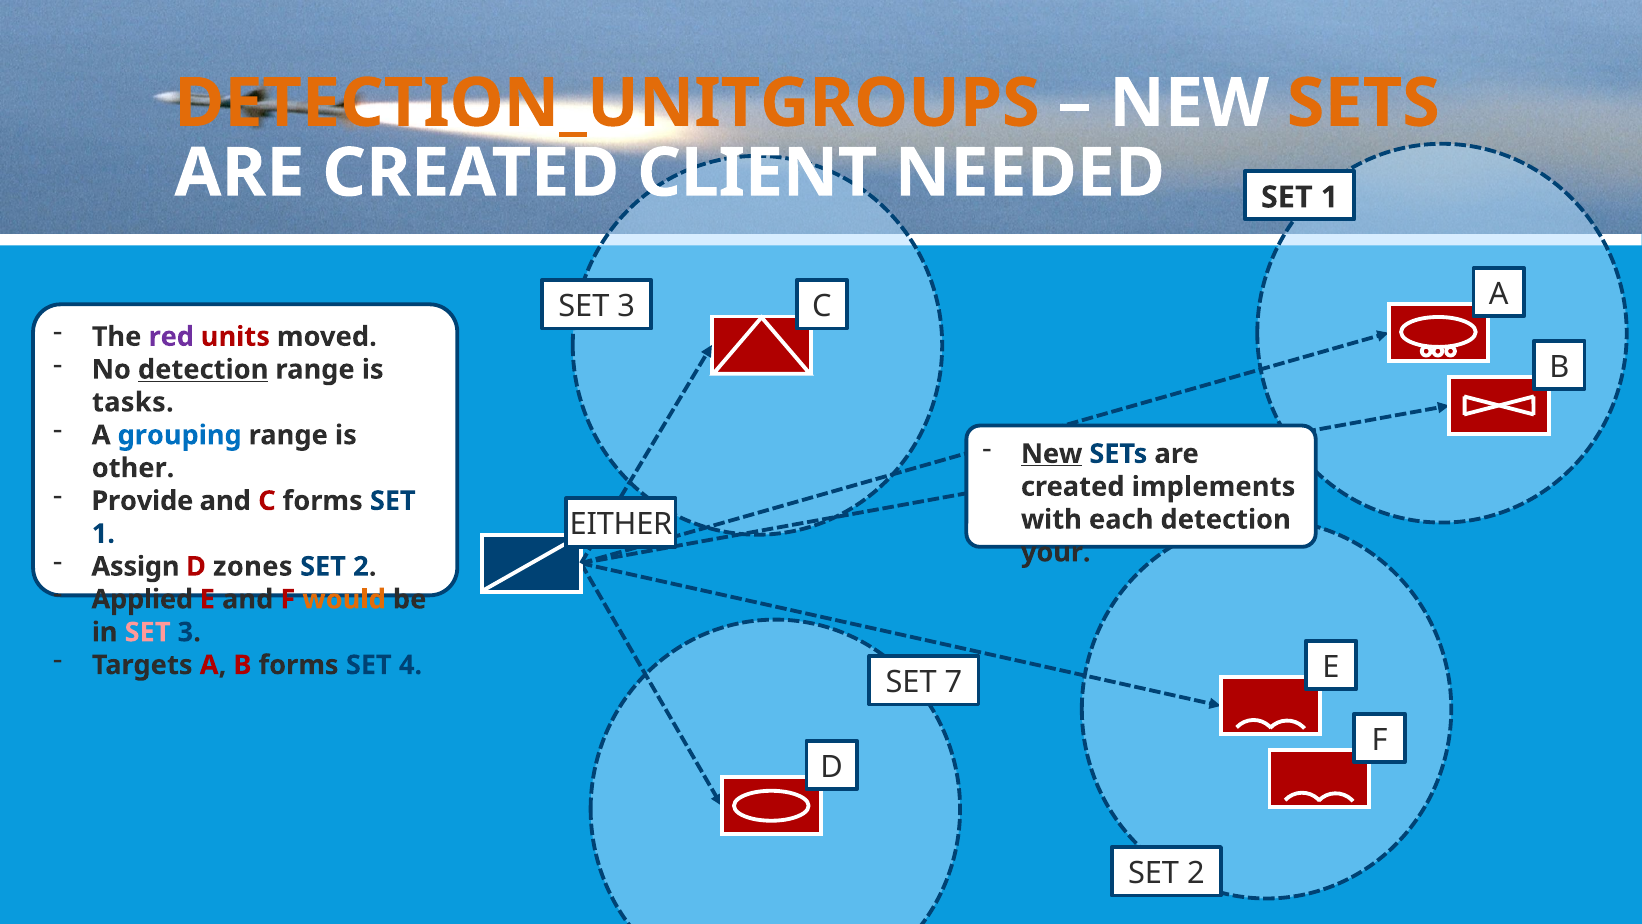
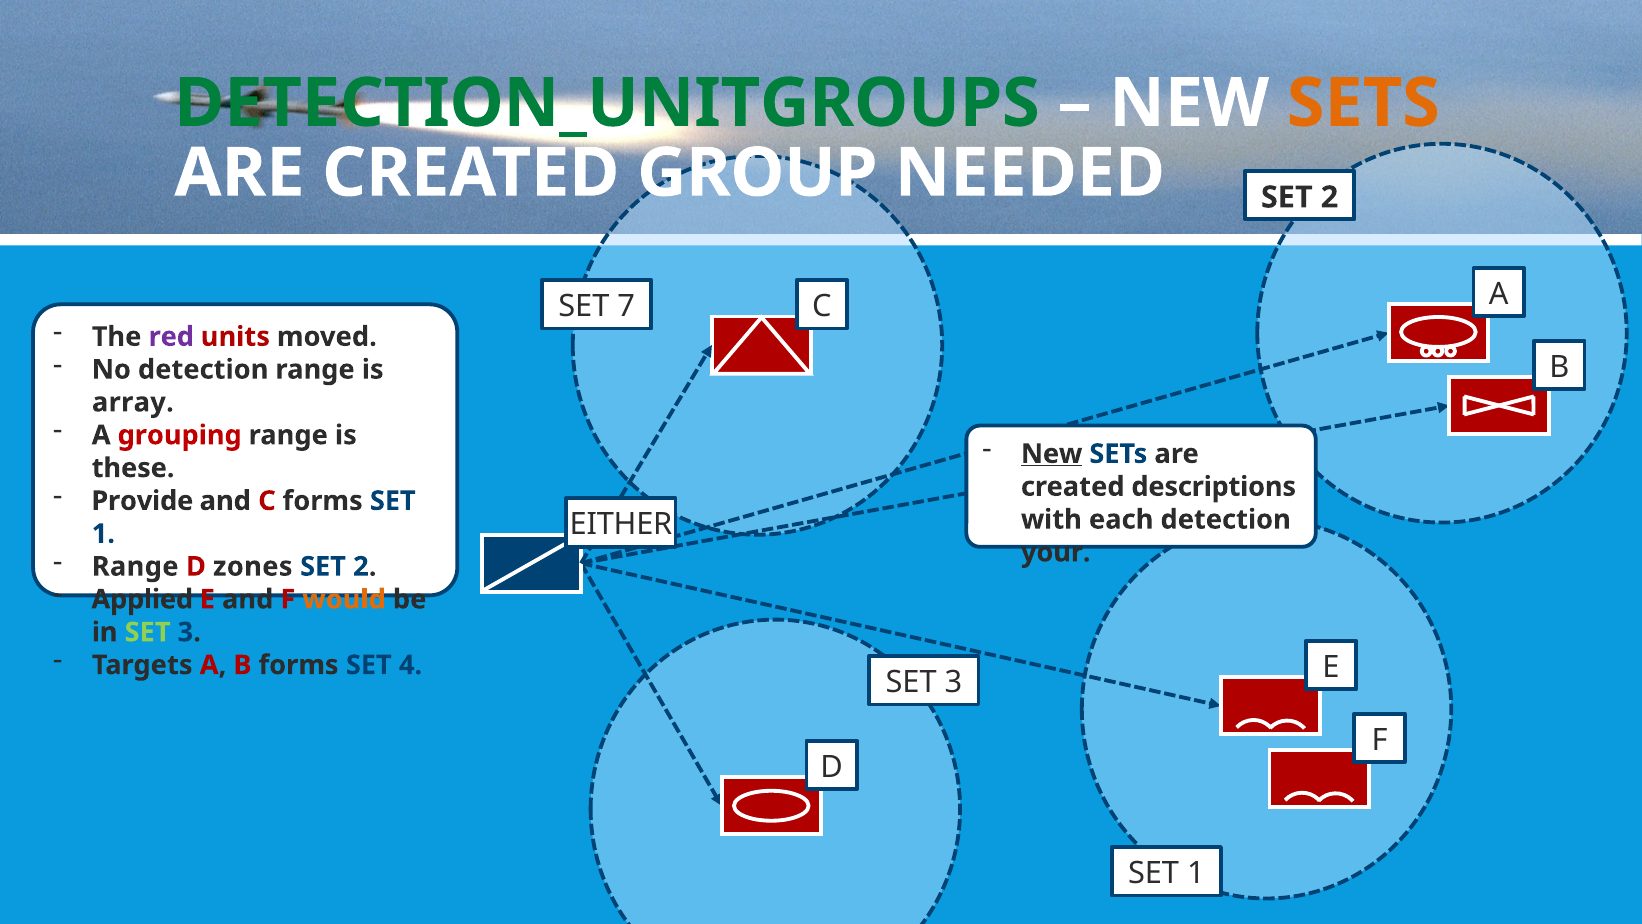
DETECTION_UNITGROUPS colour: orange -> green
CLIENT: CLIENT -> GROUP
1 at (1330, 197): 1 -> 2
3 at (626, 306): 3 -> 7
detection at (203, 369) underline: present -> none
tasks: tasks -> array
grouping colour: blue -> red
other: other -> these
implements: implements -> descriptions
Assign at (135, 566): Assign -> Range
SET at (148, 632) colour: pink -> light green
7 at (954, 682): 7 -> 3
2 at (1196, 873): 2 -> 1
